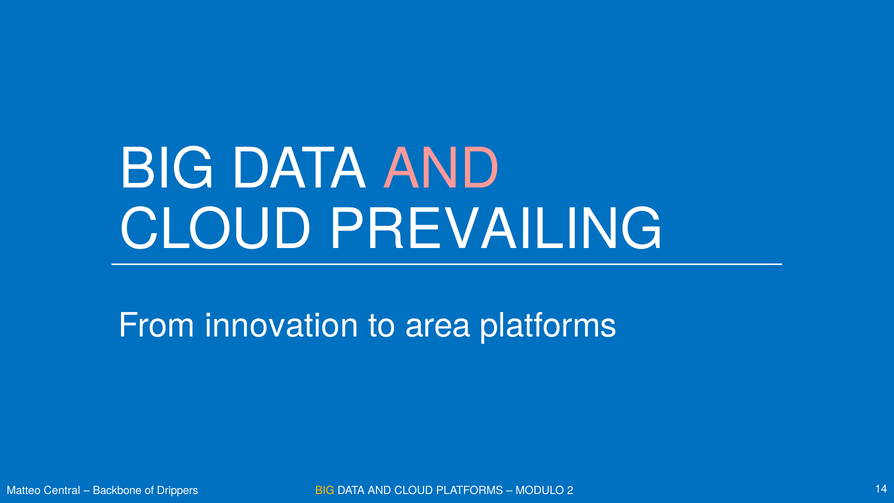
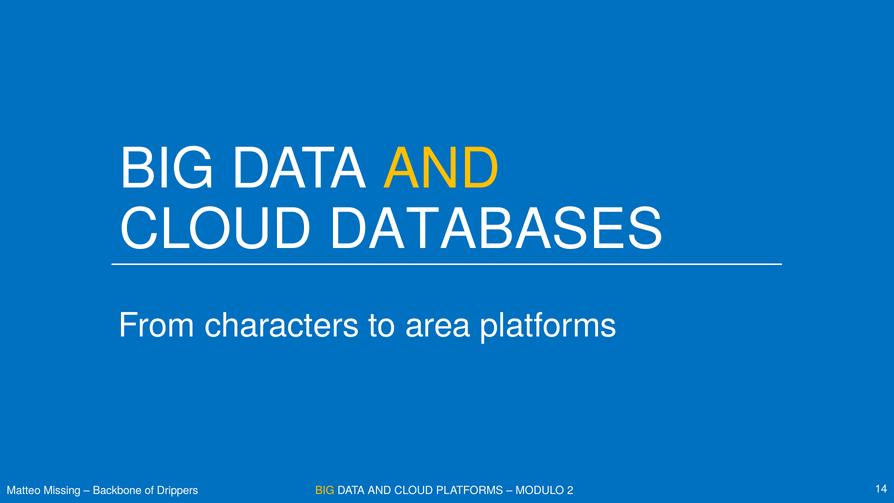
AND at (442, 170) colour: pink -> yellow
PREVAILING: PREVAILING -> DATABASES
innovation: innovation -> characters
Central: Central -> Missing
